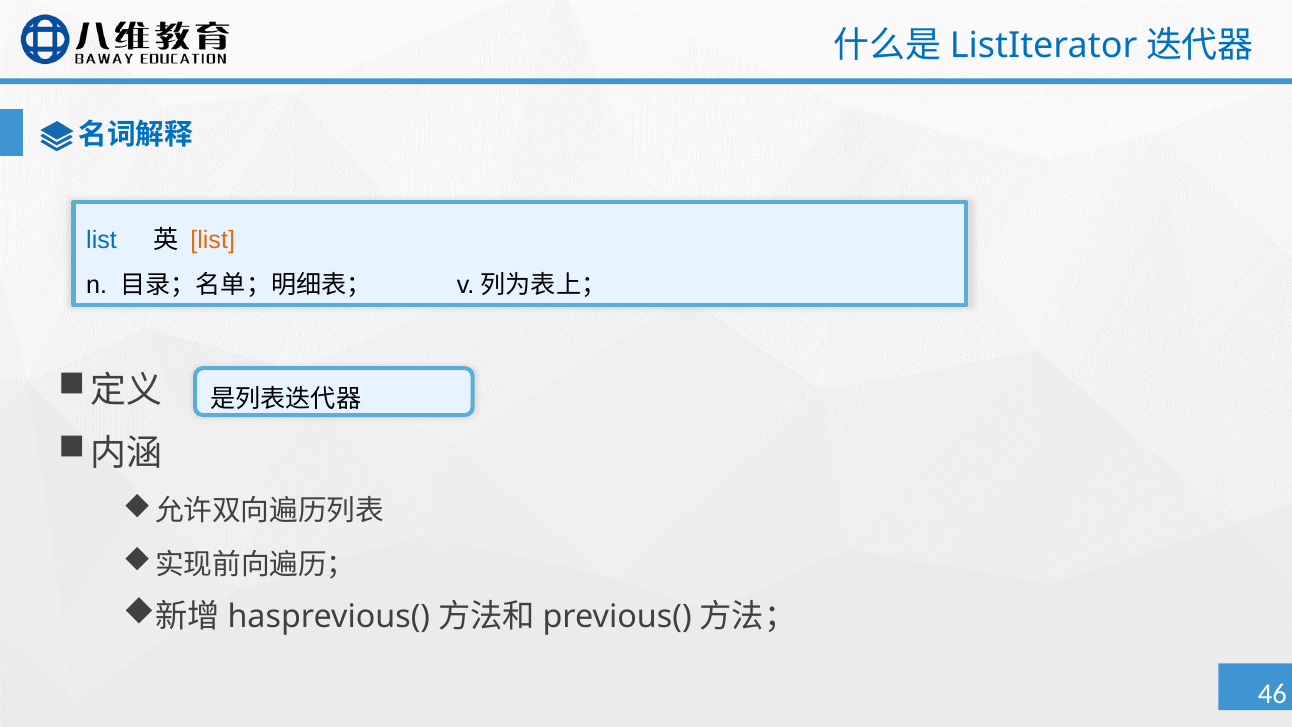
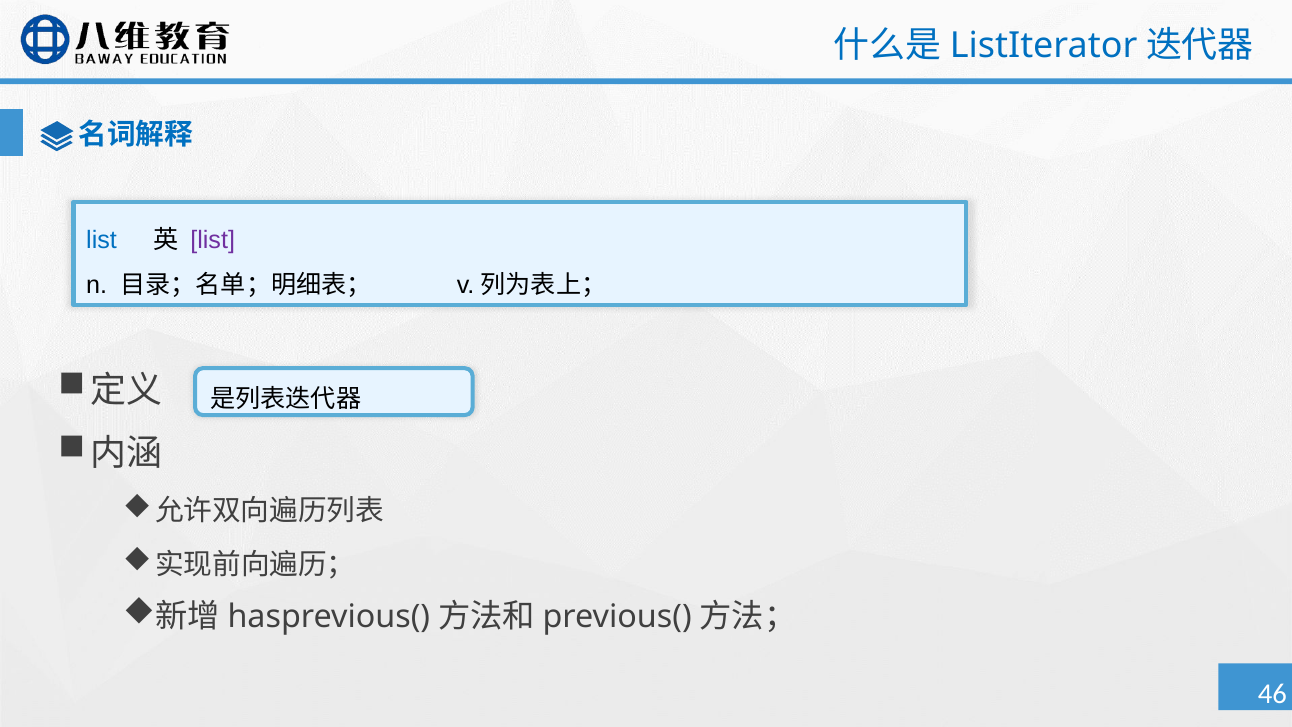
list at (213, 240) colour: orange -> purple
